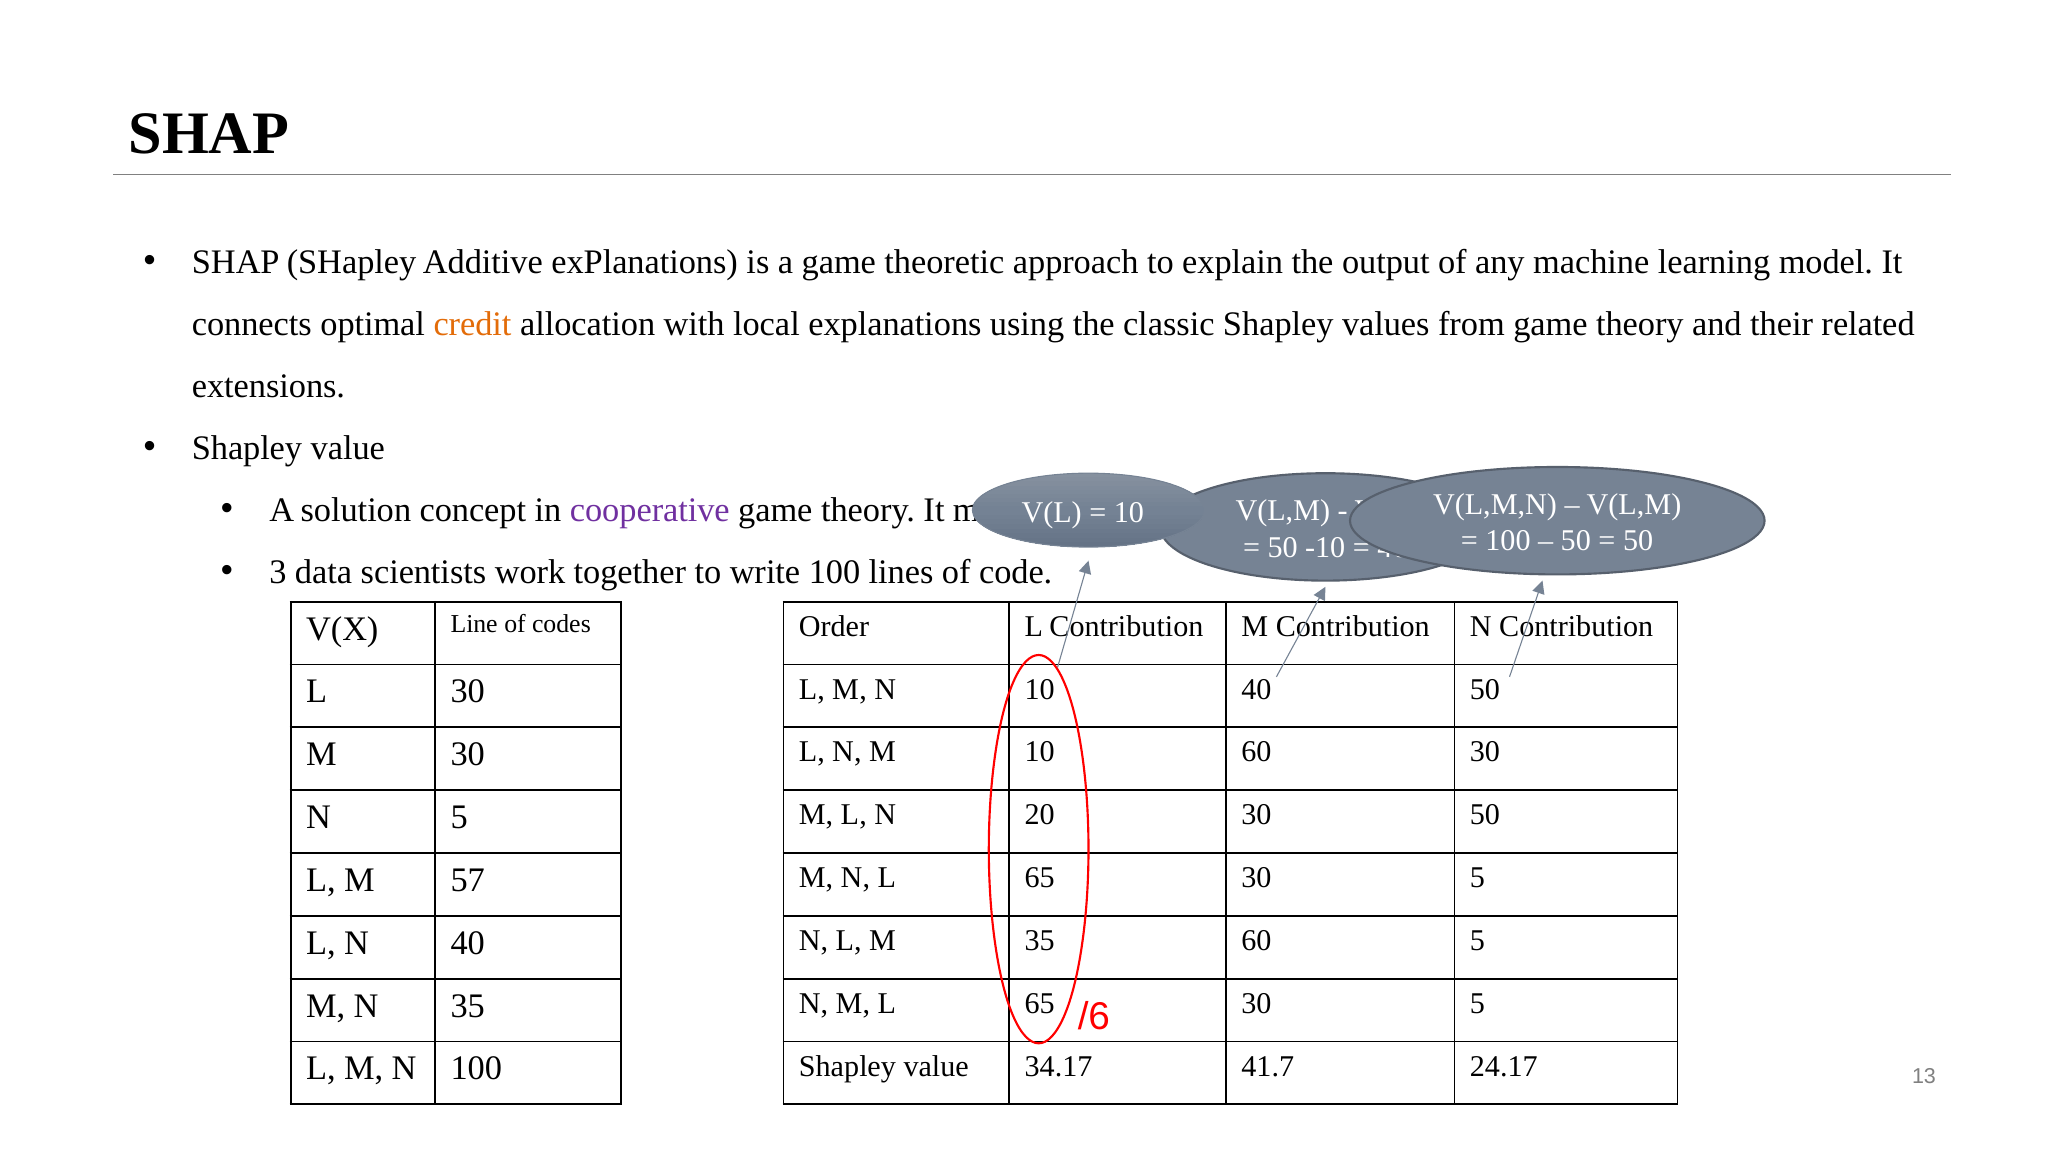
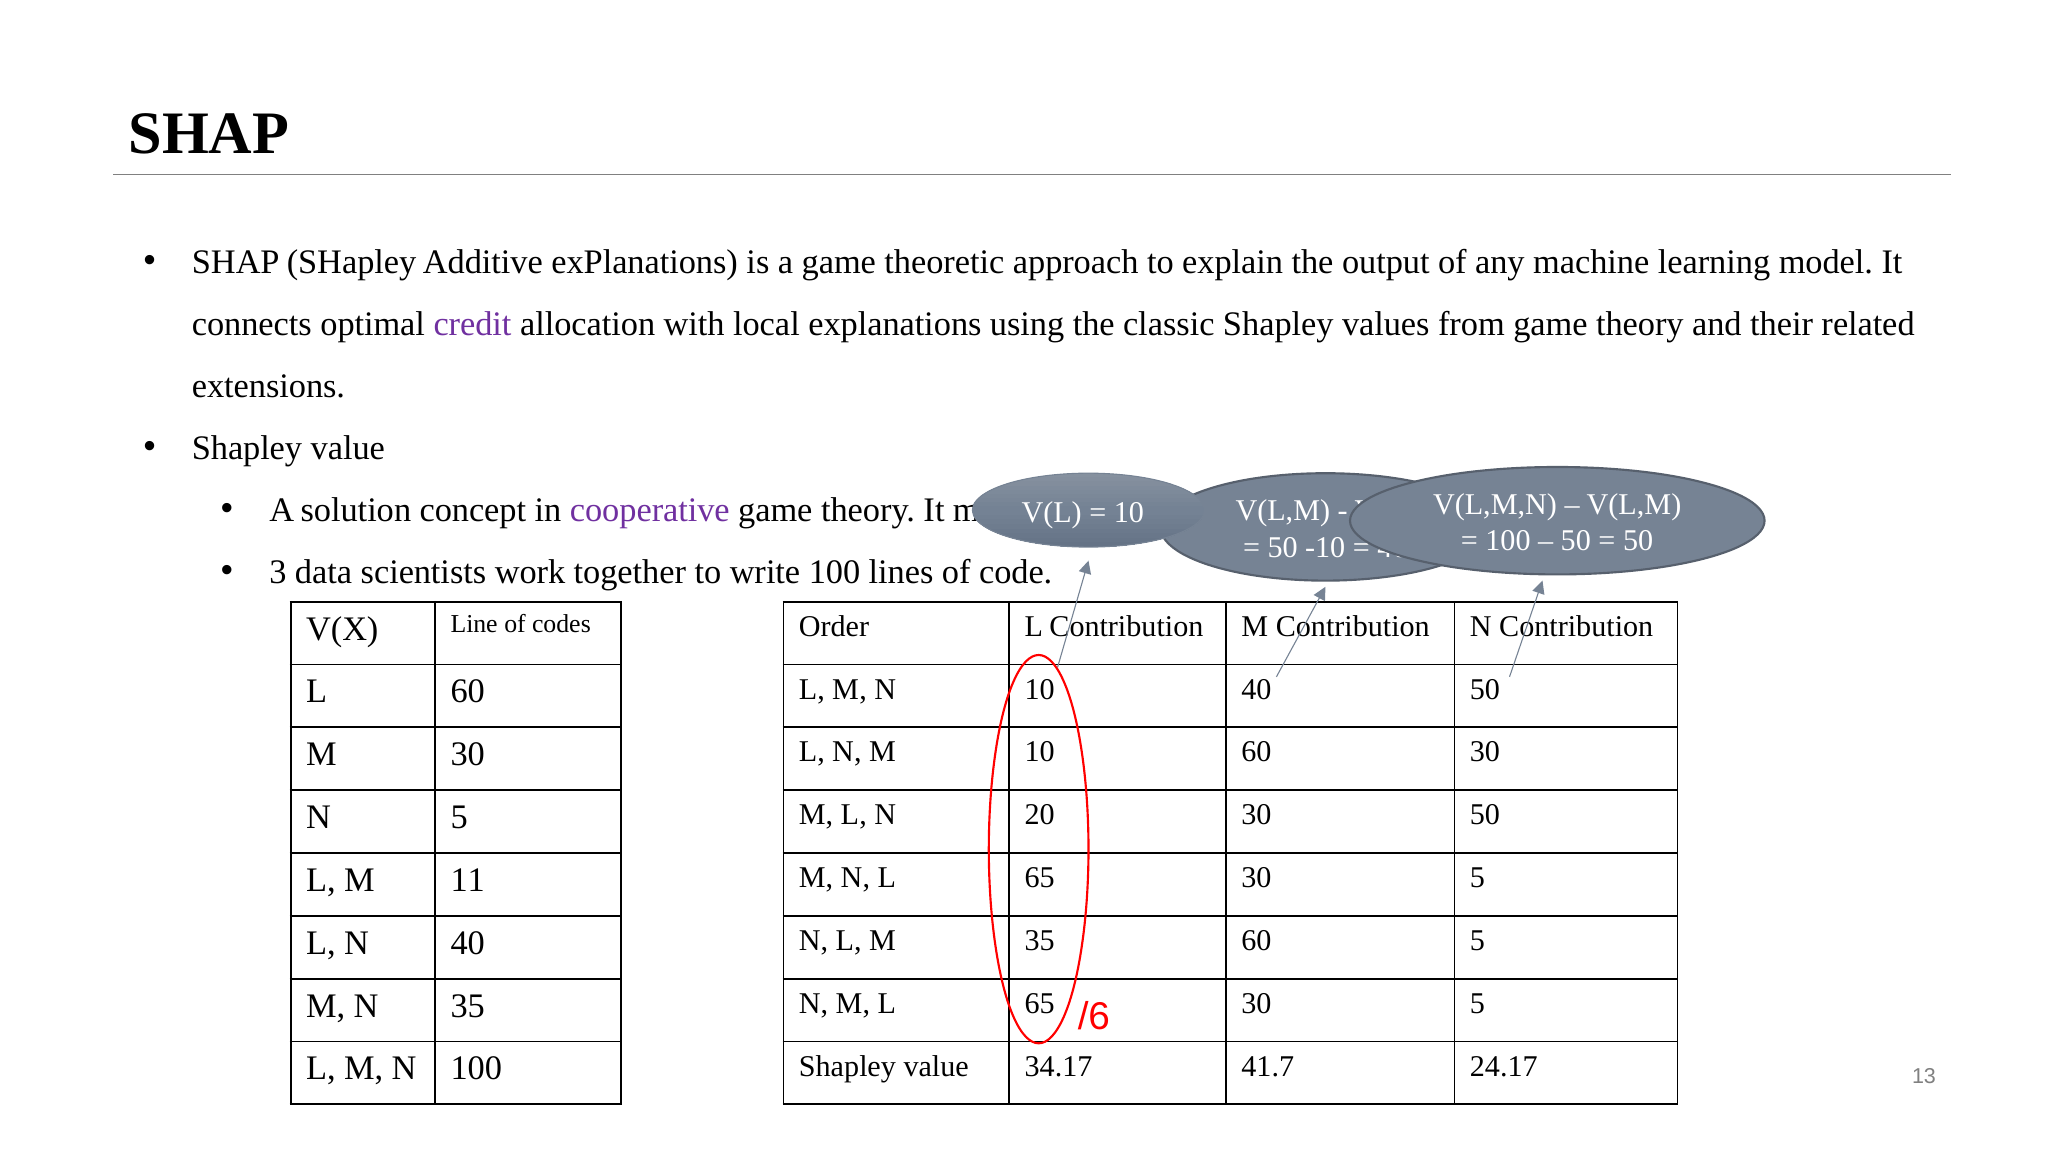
credit colour: orange -> purple
L 30: 30 -> 60
57: 57 -> 11
